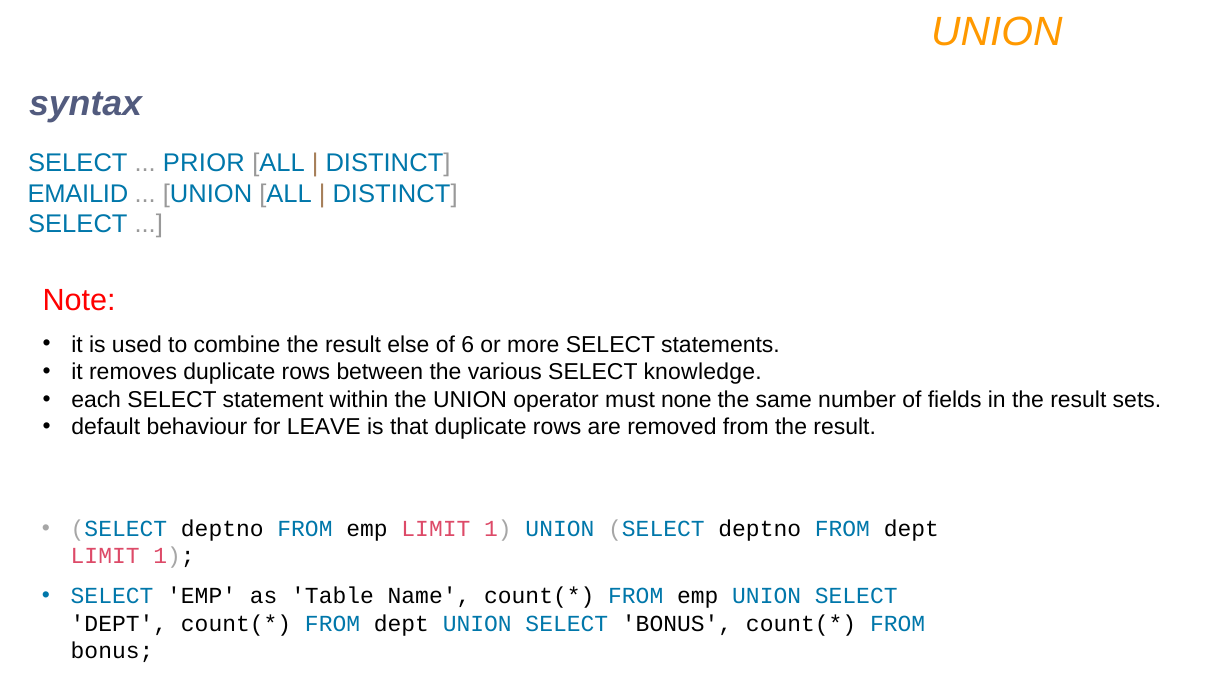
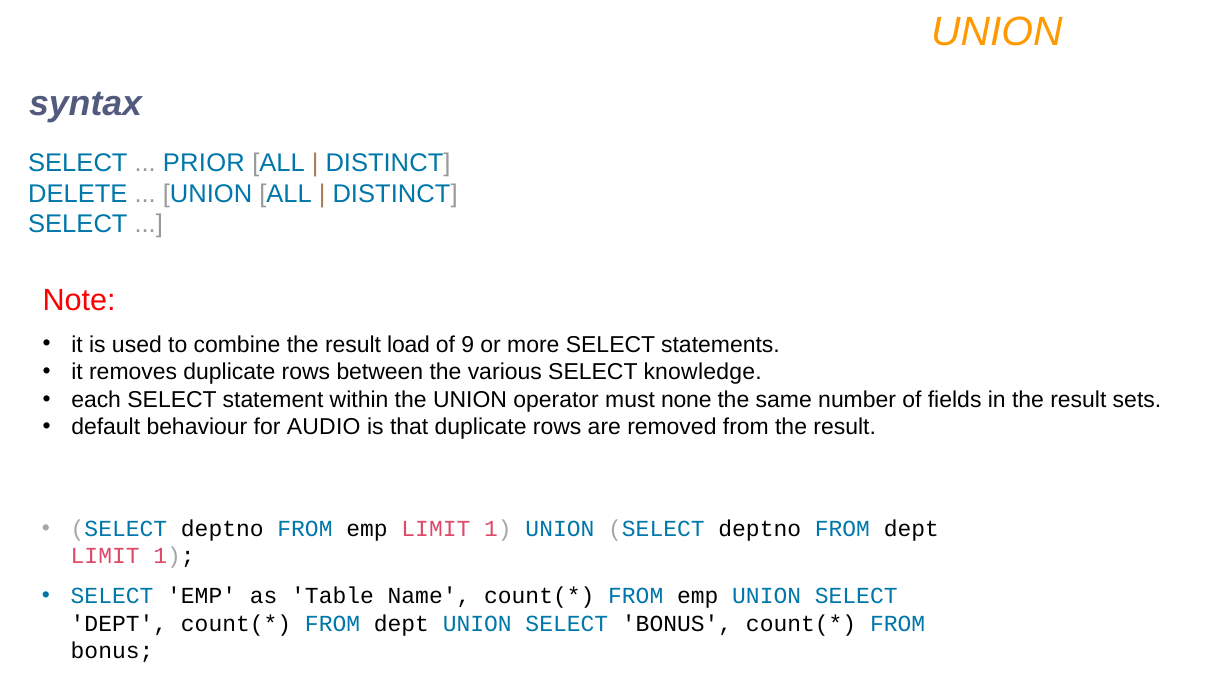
EMAILID: EMAILID -> DELETE
else: else -> load
6: 6 -> 9
LEAVE: LEAVE -> AUDIO
